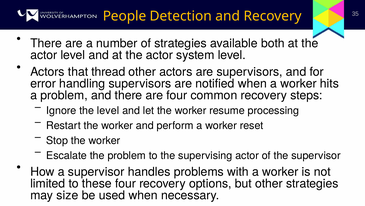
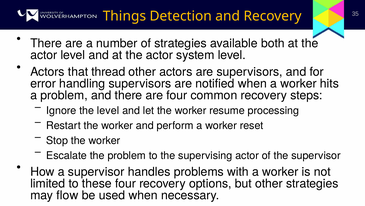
People: People -> Things
size: size -> flow
